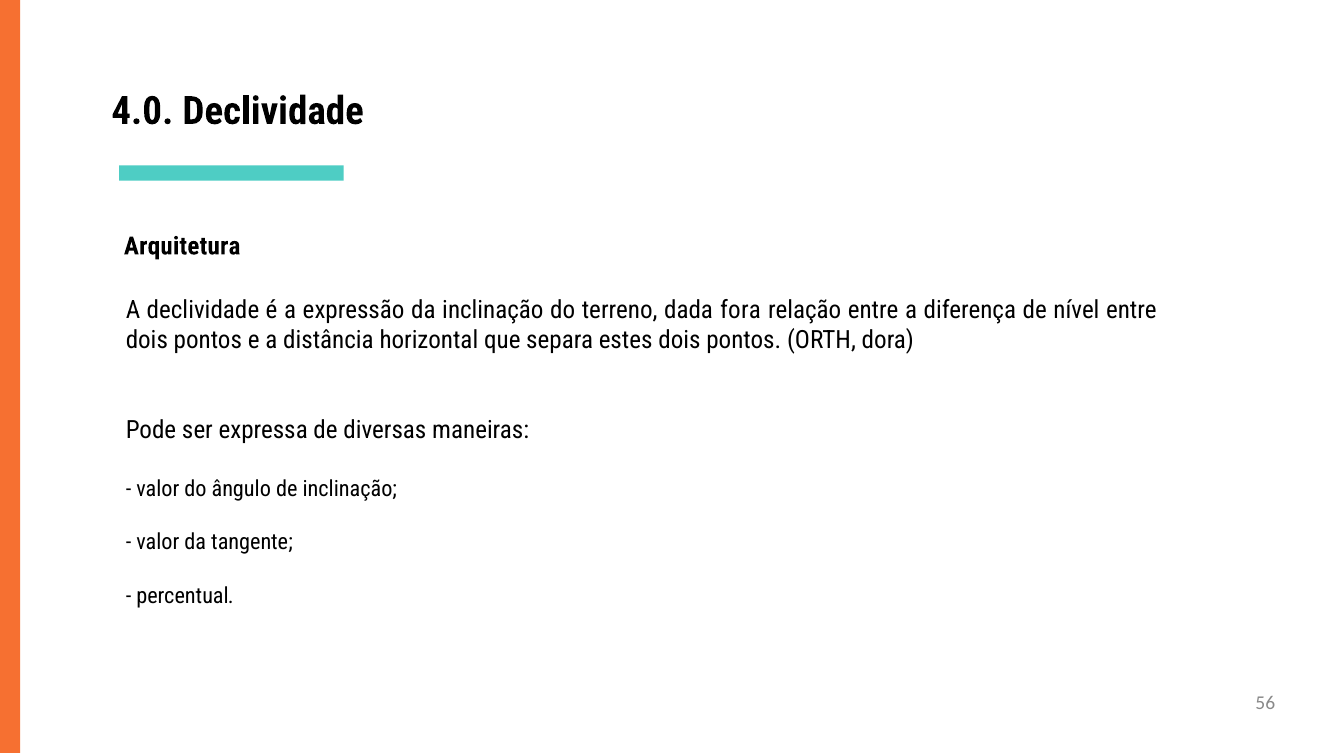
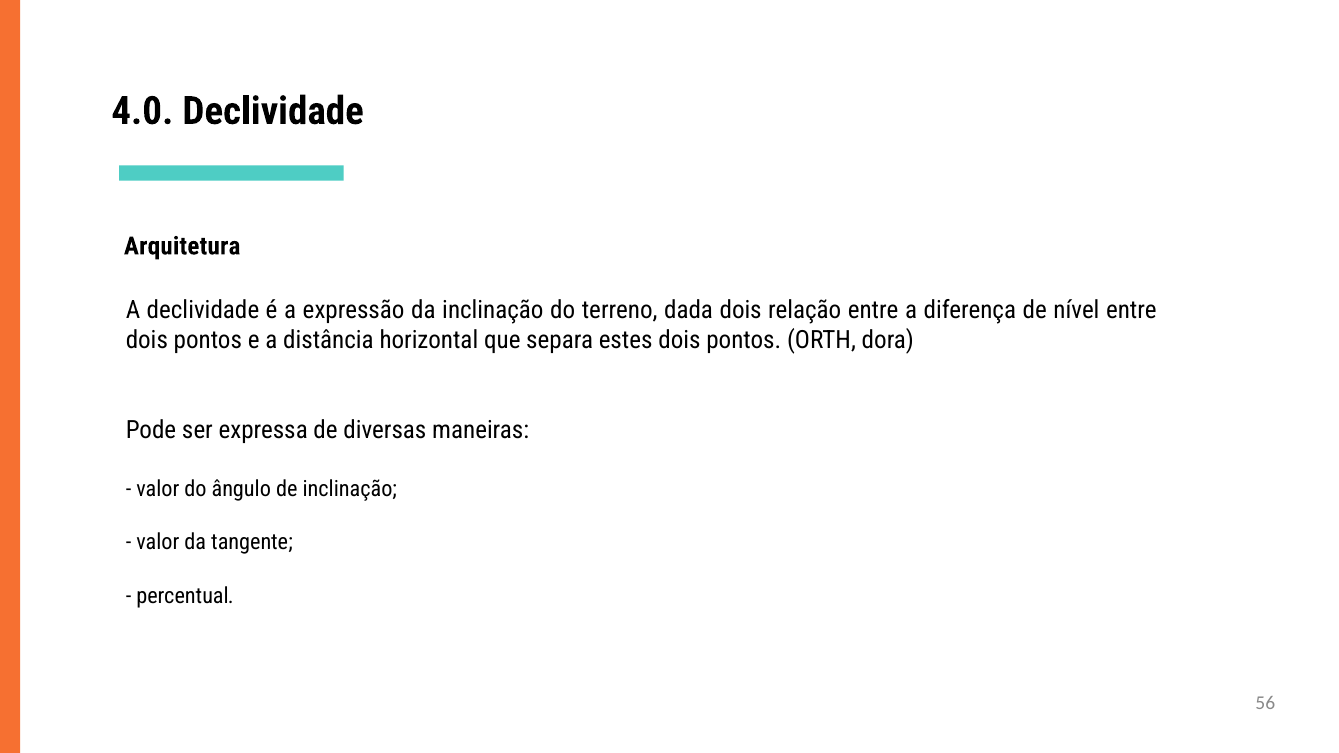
dada fora: fora -> dois
